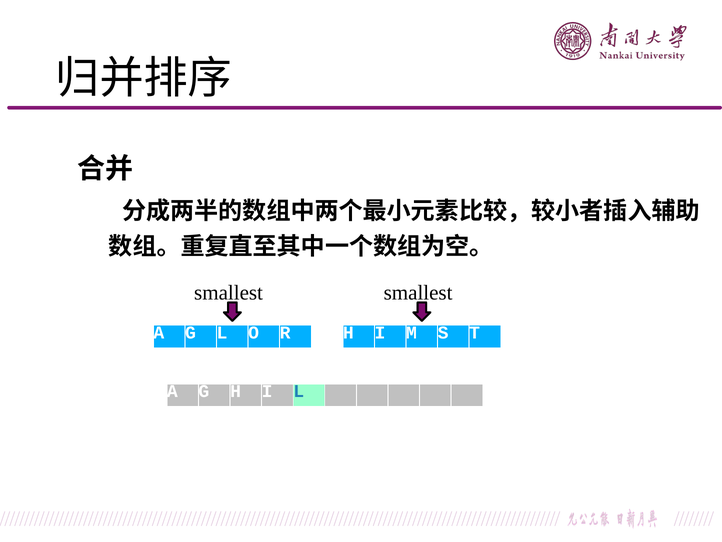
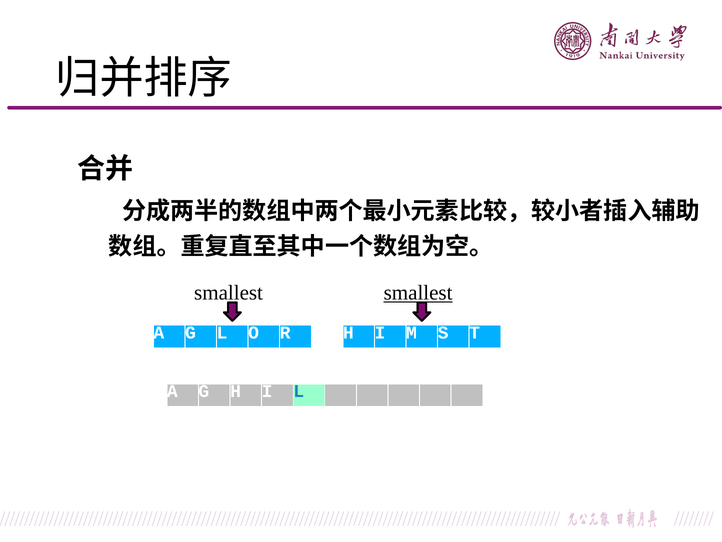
smallest at (418, 293) underline: none -> present
